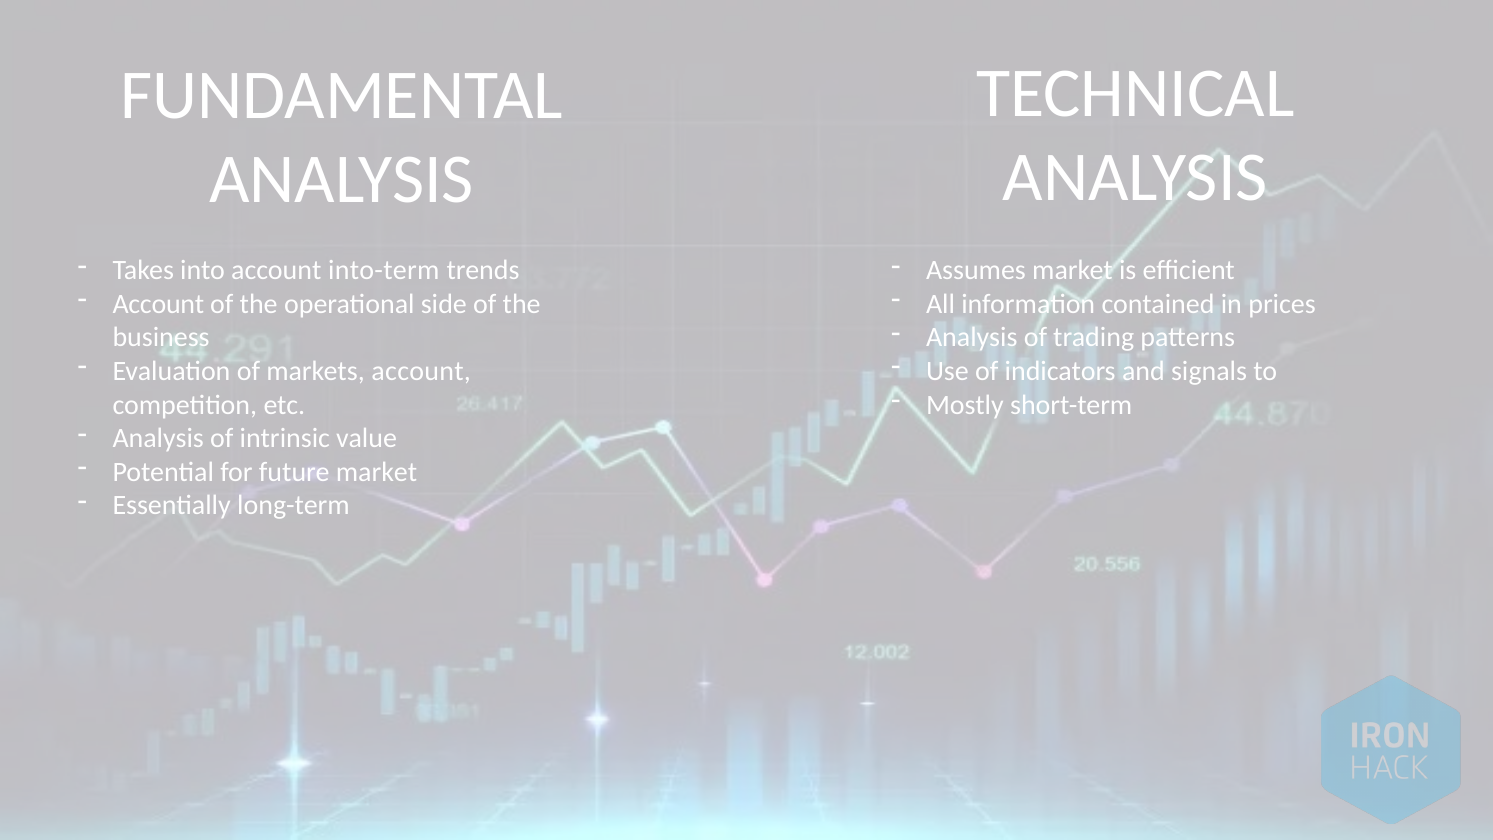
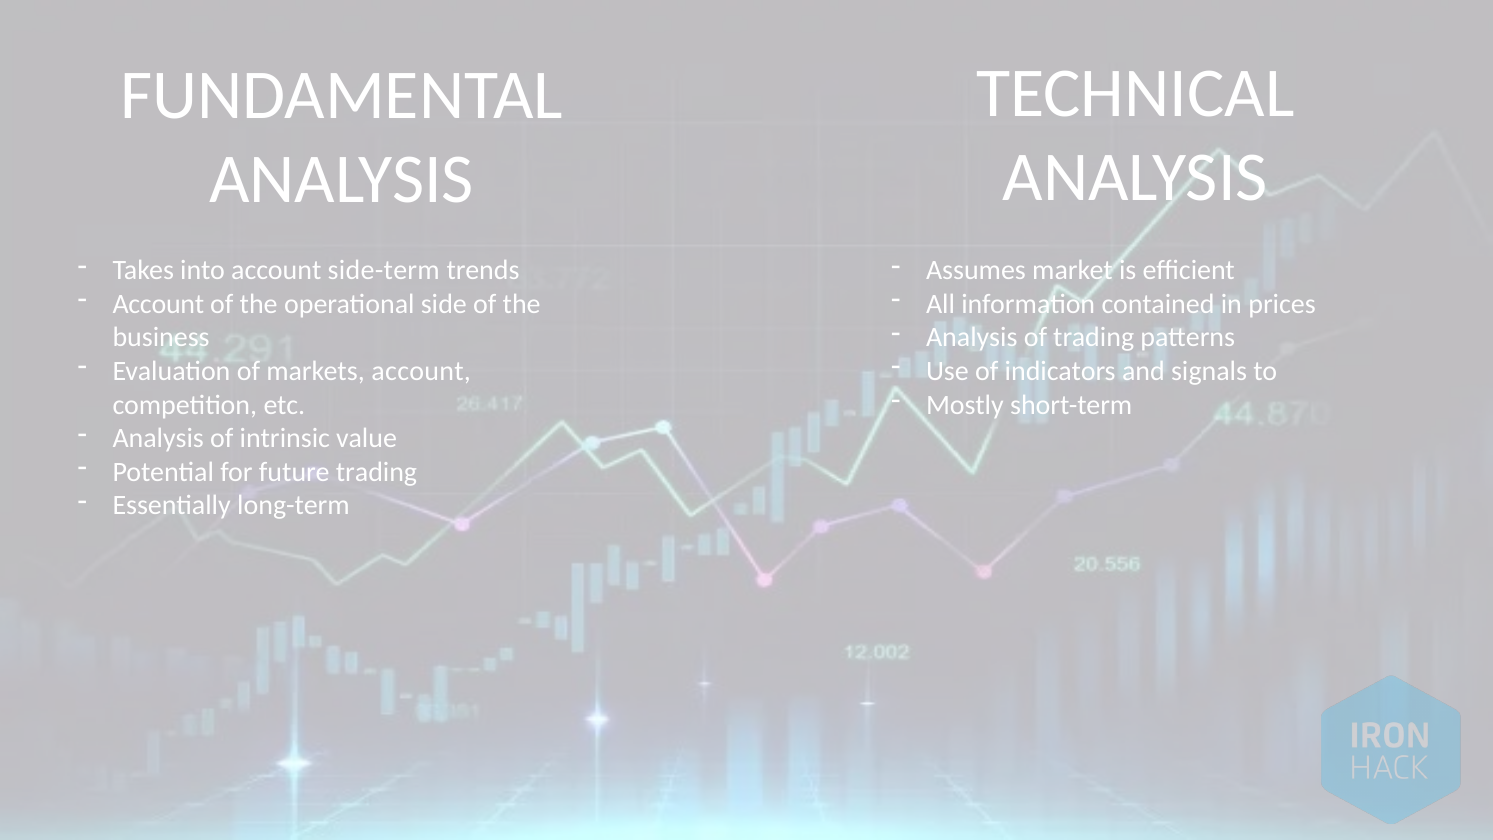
into-term: into-term -> side-term
future market: market -> trading
